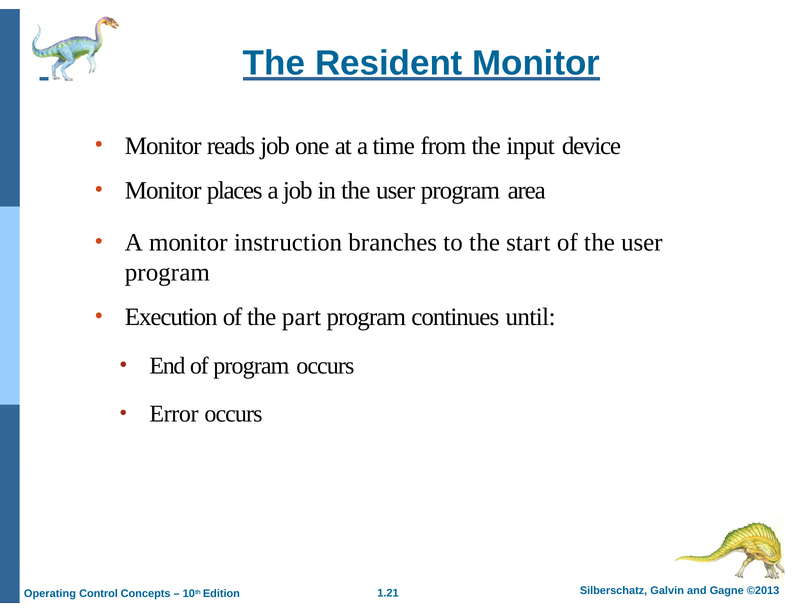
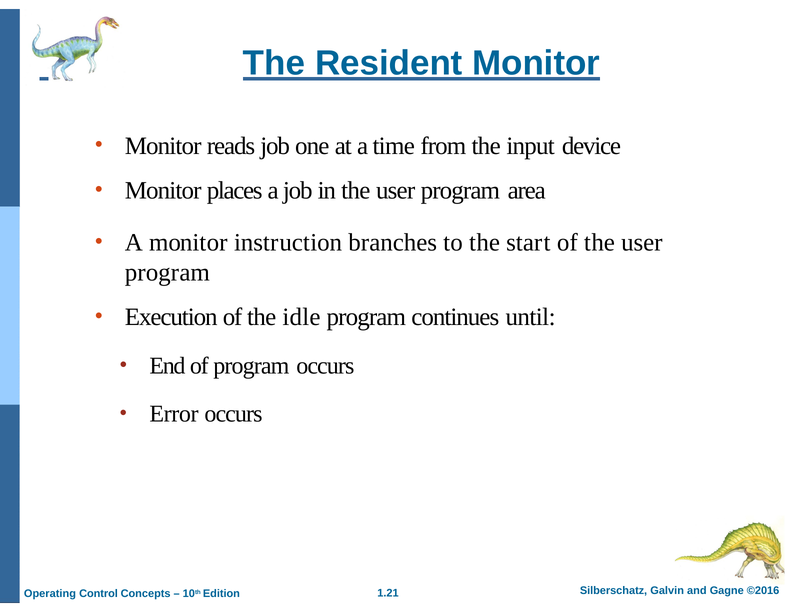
part: part -> idle
©2013: ©2013 -> ©2016
